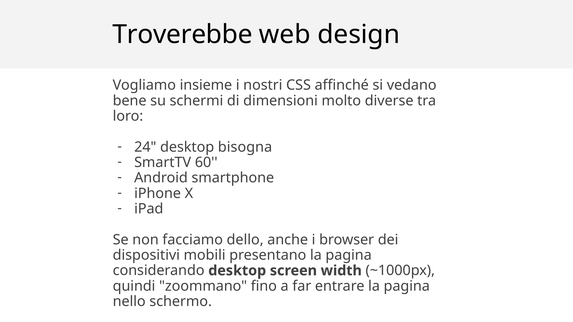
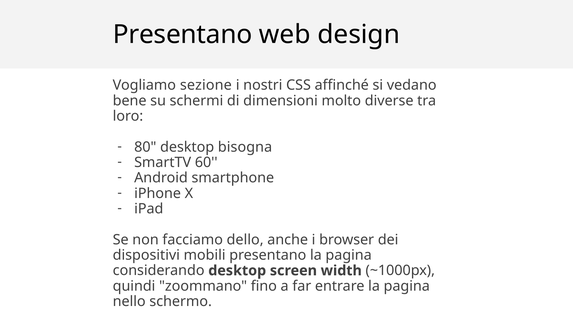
Troverebbe at (183, 35): Troverebbe -> Presentano
insieme: insieme -> sezione
24: 24 -> 80
